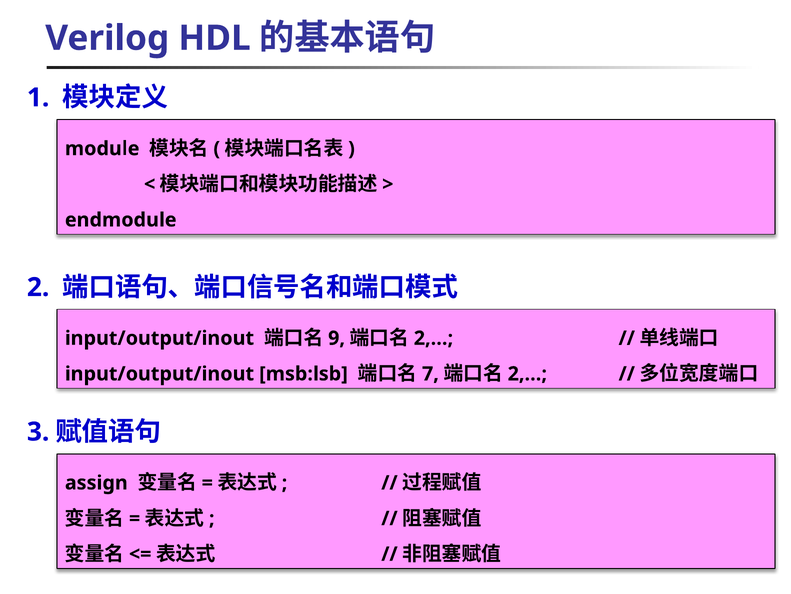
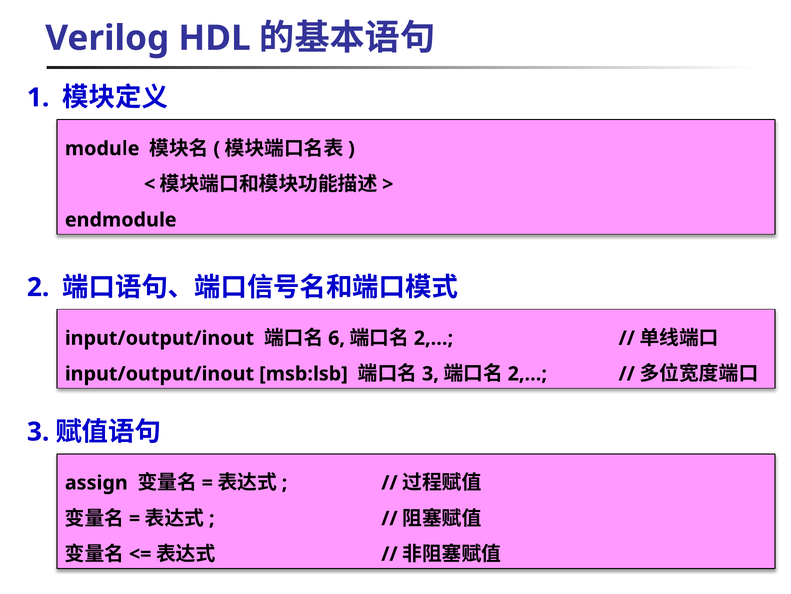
9: 9 -> 6
7 at (430, 373): 7 -> 3
